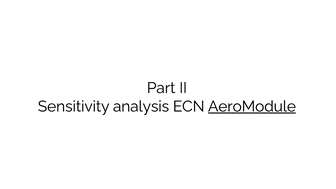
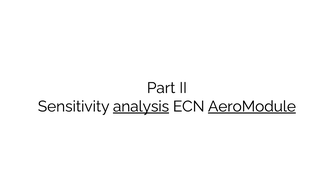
analysis underline: none -> present
